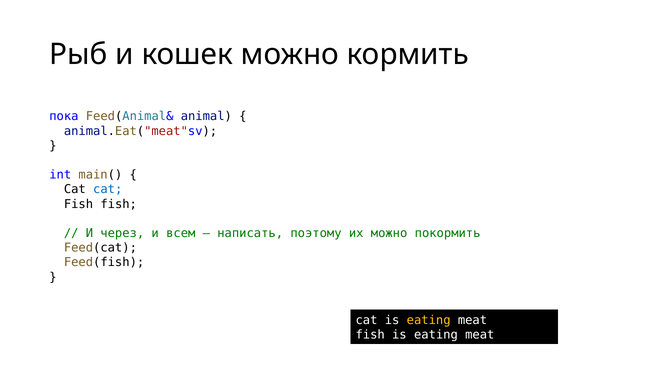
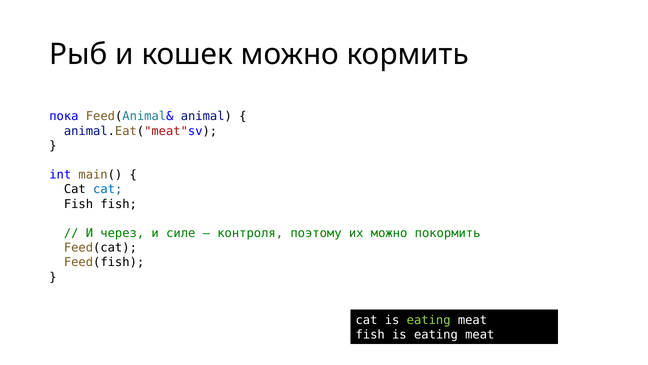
всем: всем -> силе
написать: написать -> контроля
eating at (429, 320) colour: yellow -> light green
